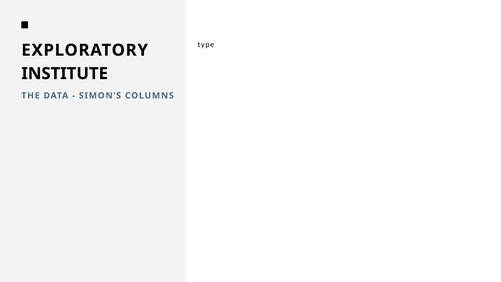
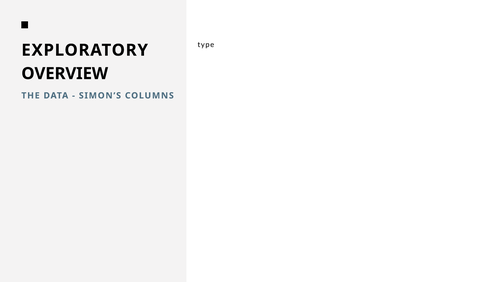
INSTITUTE: INSTITUTE -> OVERVIEW
